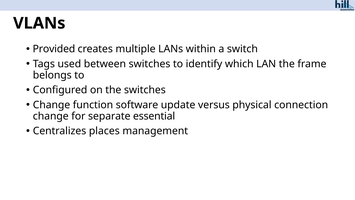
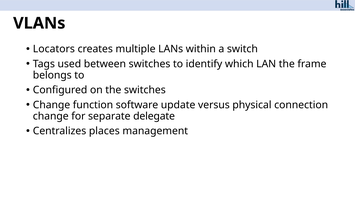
Provided: Provided -> Locators
essential: essential -> delegate
